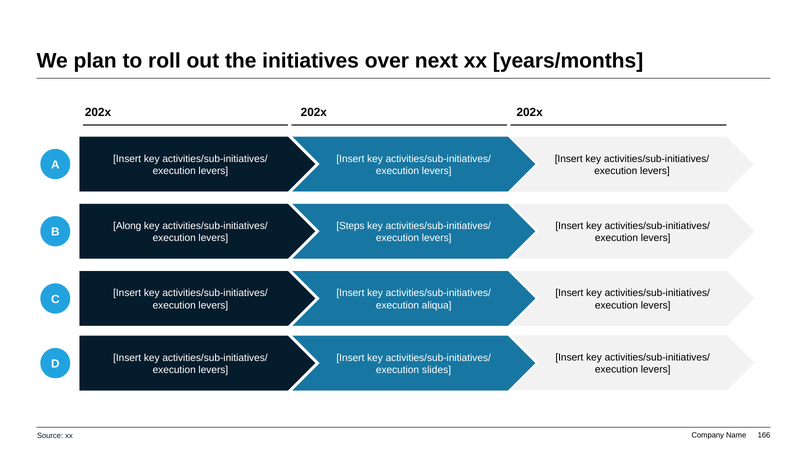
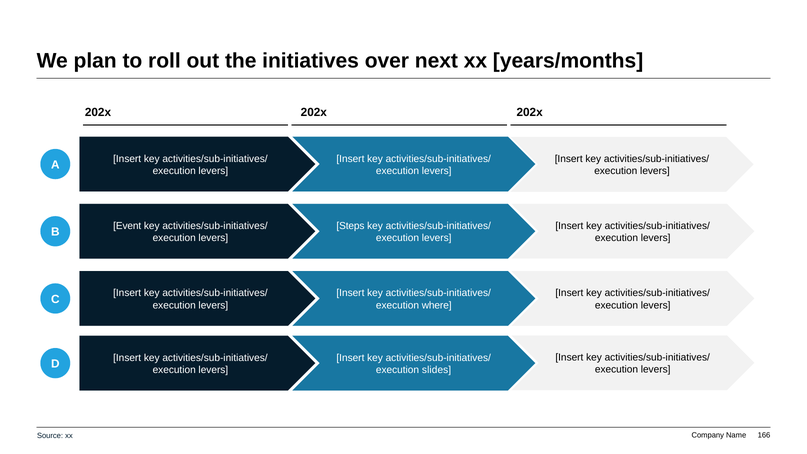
Along: Along -> Event
aliqua: aliqua -> where
